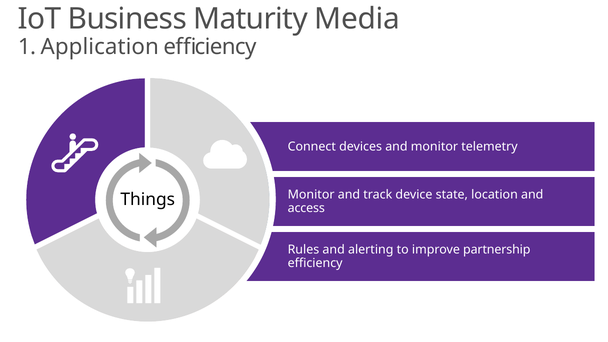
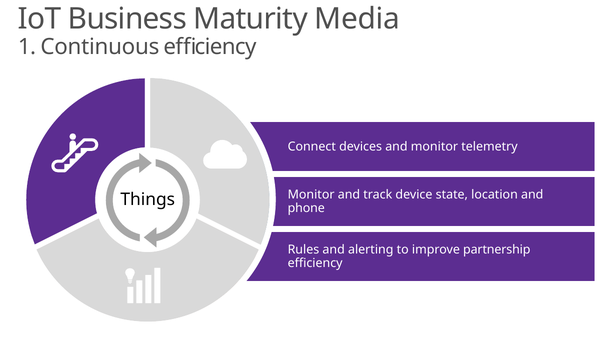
Application: Application -> Continuous
access: access -> phone
